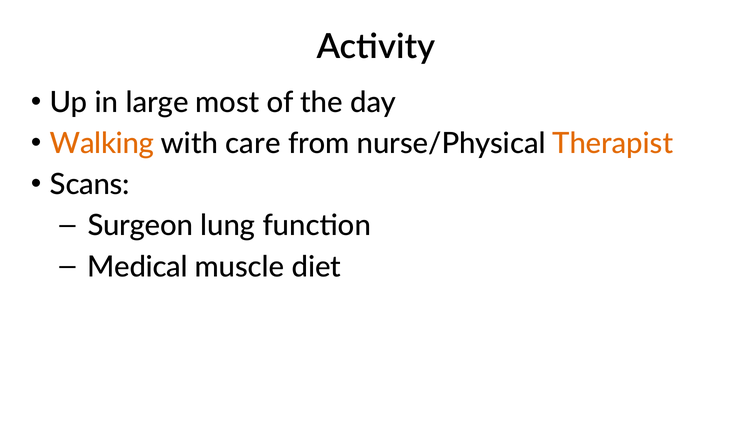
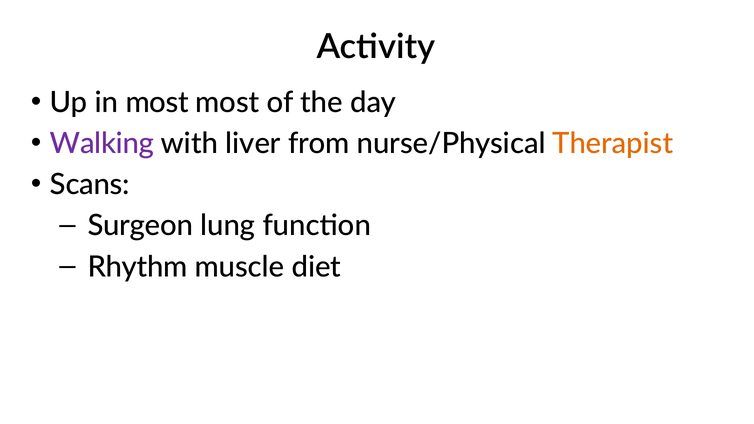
in large: large -> most
Walking colour: orange -> purple
care: care -> liver
Medical: Medical -> Rhythm
